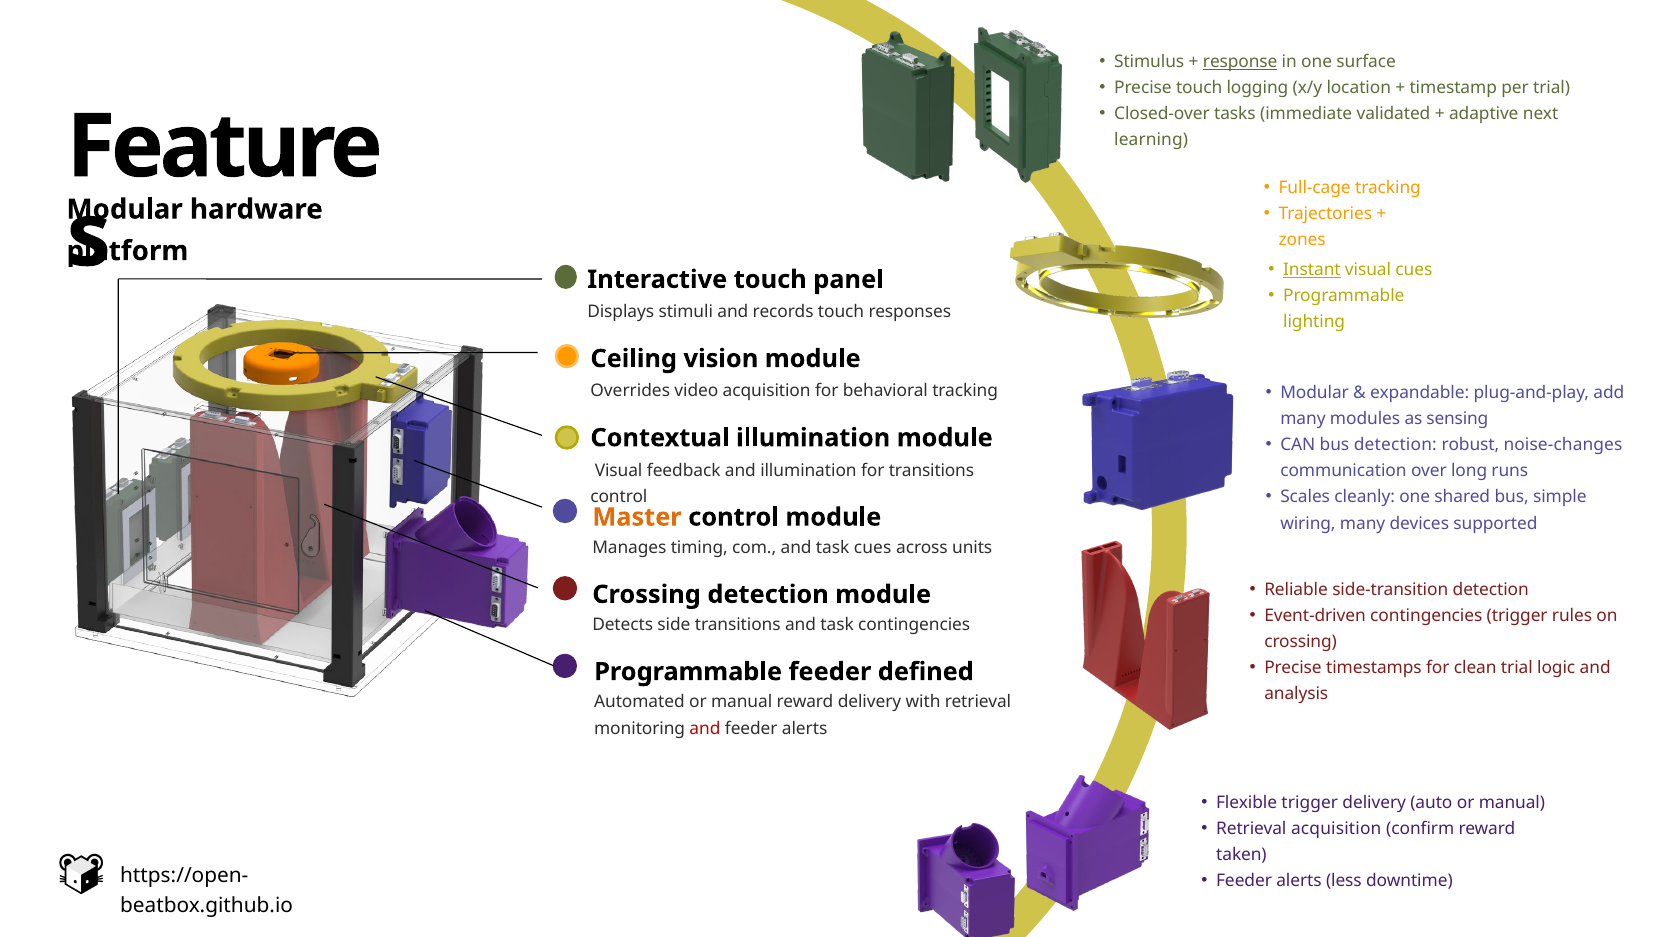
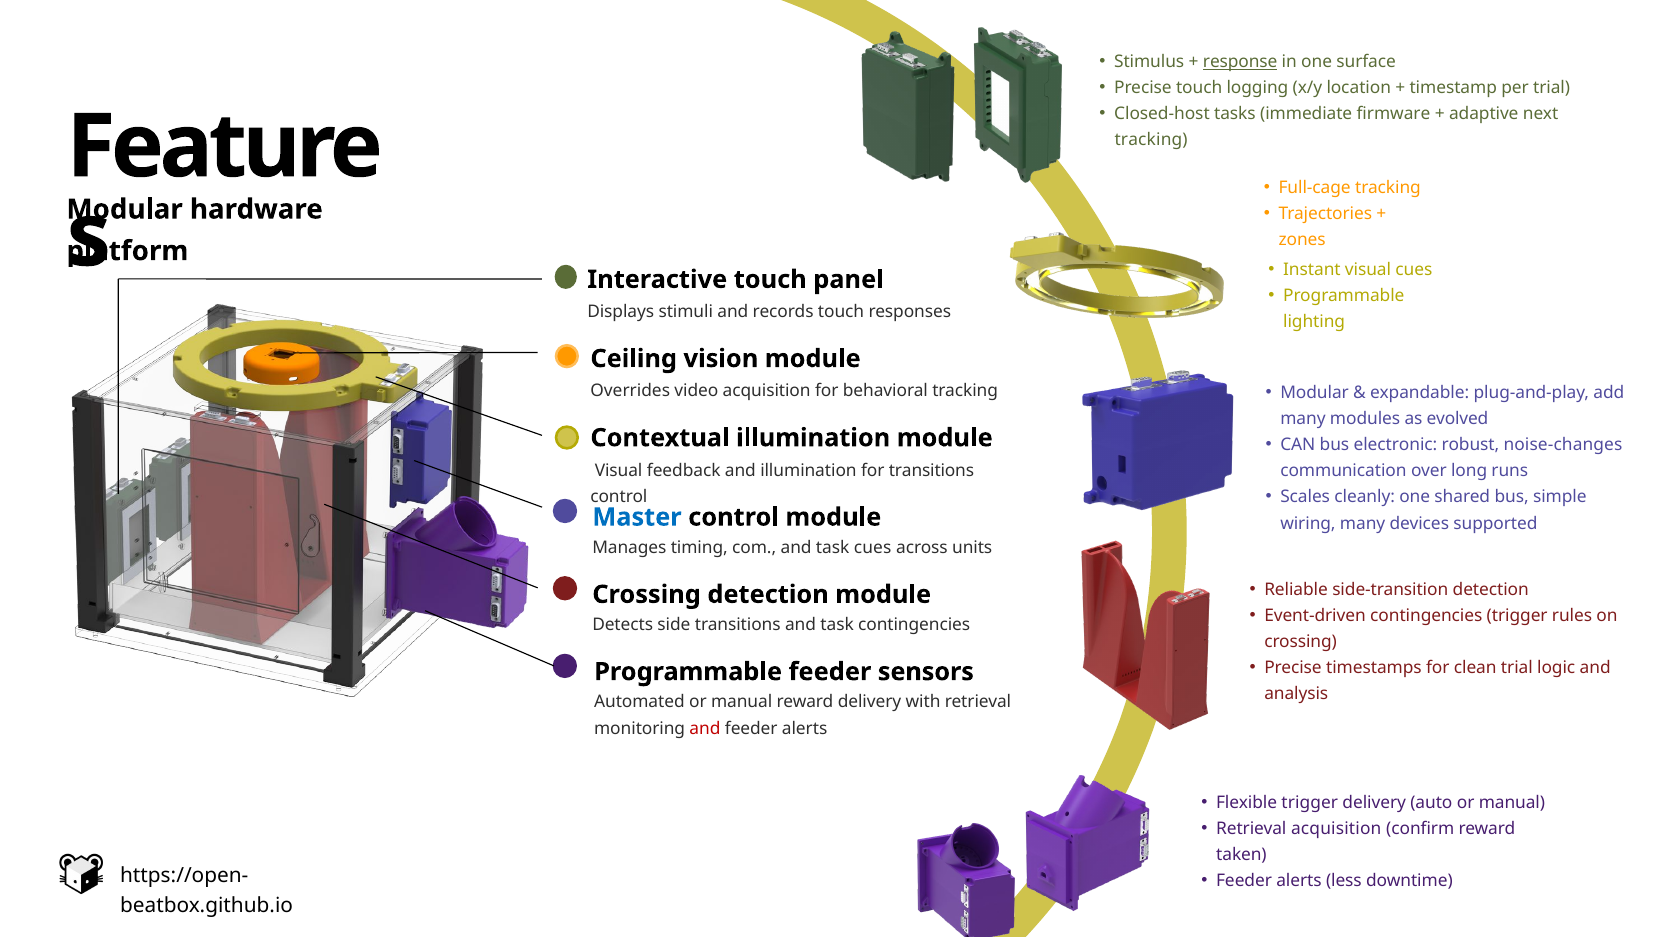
Closed-over: Closed-over -> Closed-host
validated: validated -> firmware
learning at (1151, 140): learning -> tracking
Instant underline: present -> none
sensing: sensing -> evolved
bus detection: detection -> electronic
Master colour: orange -> blue
defined: defined -> sensors
